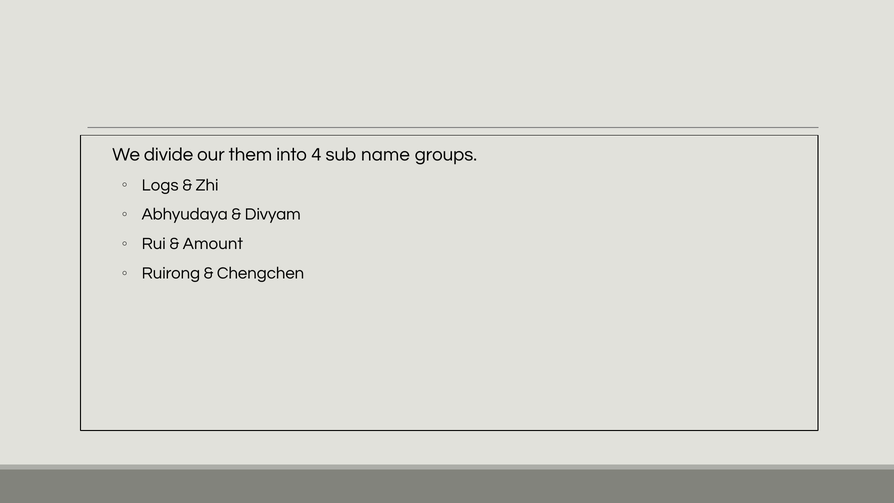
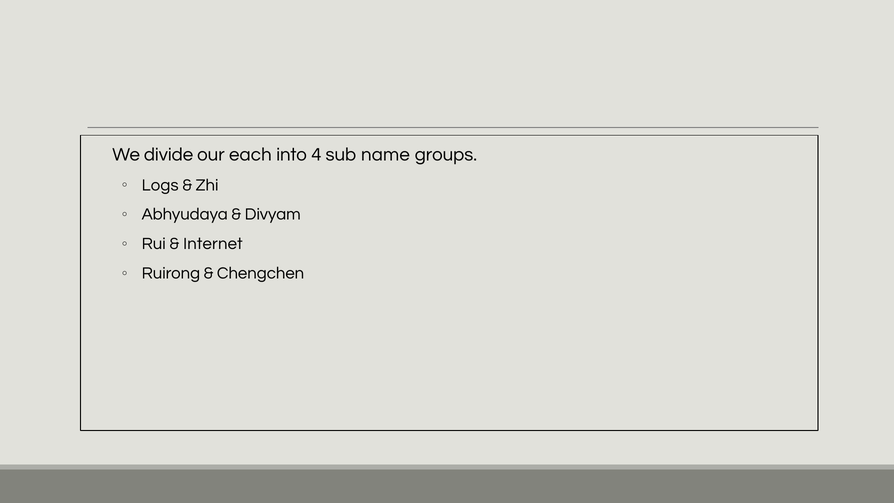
them: them -> each
Amount: Amount -> Internet
